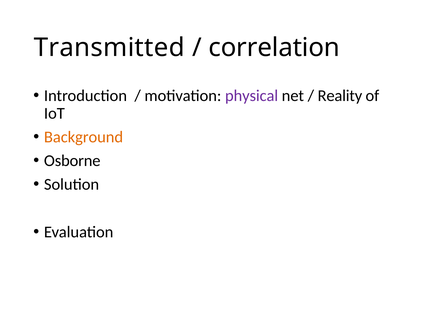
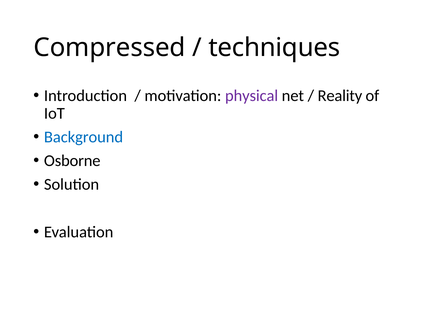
Transmitted: Transmitted -> Compressed
correlation: correlation -> techniques
Background colour: orange -> blue
